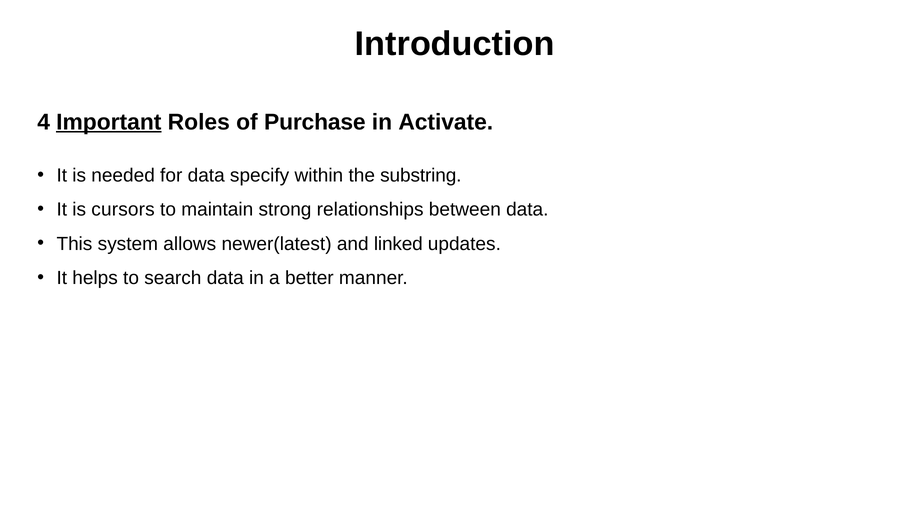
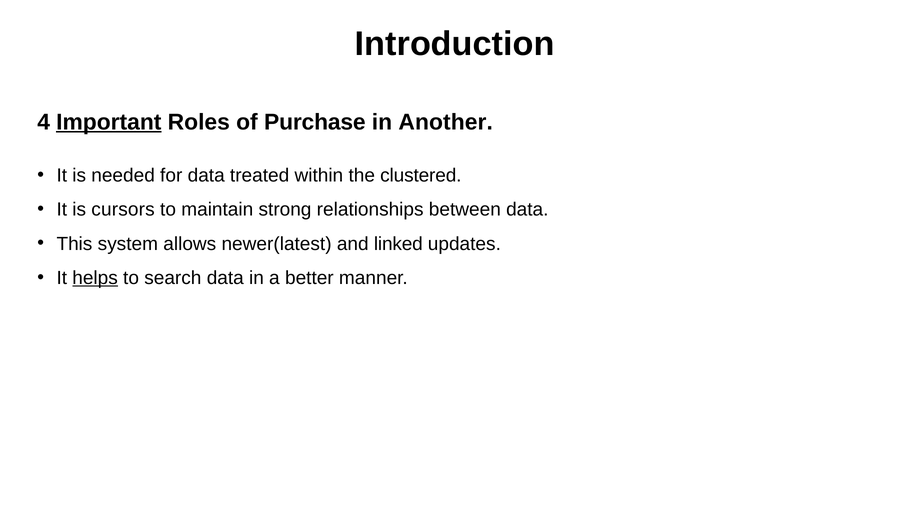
Activate: Activate -> Another
specify: specify -> treated
substring: substring -> clustered
helps underline: none -> present
